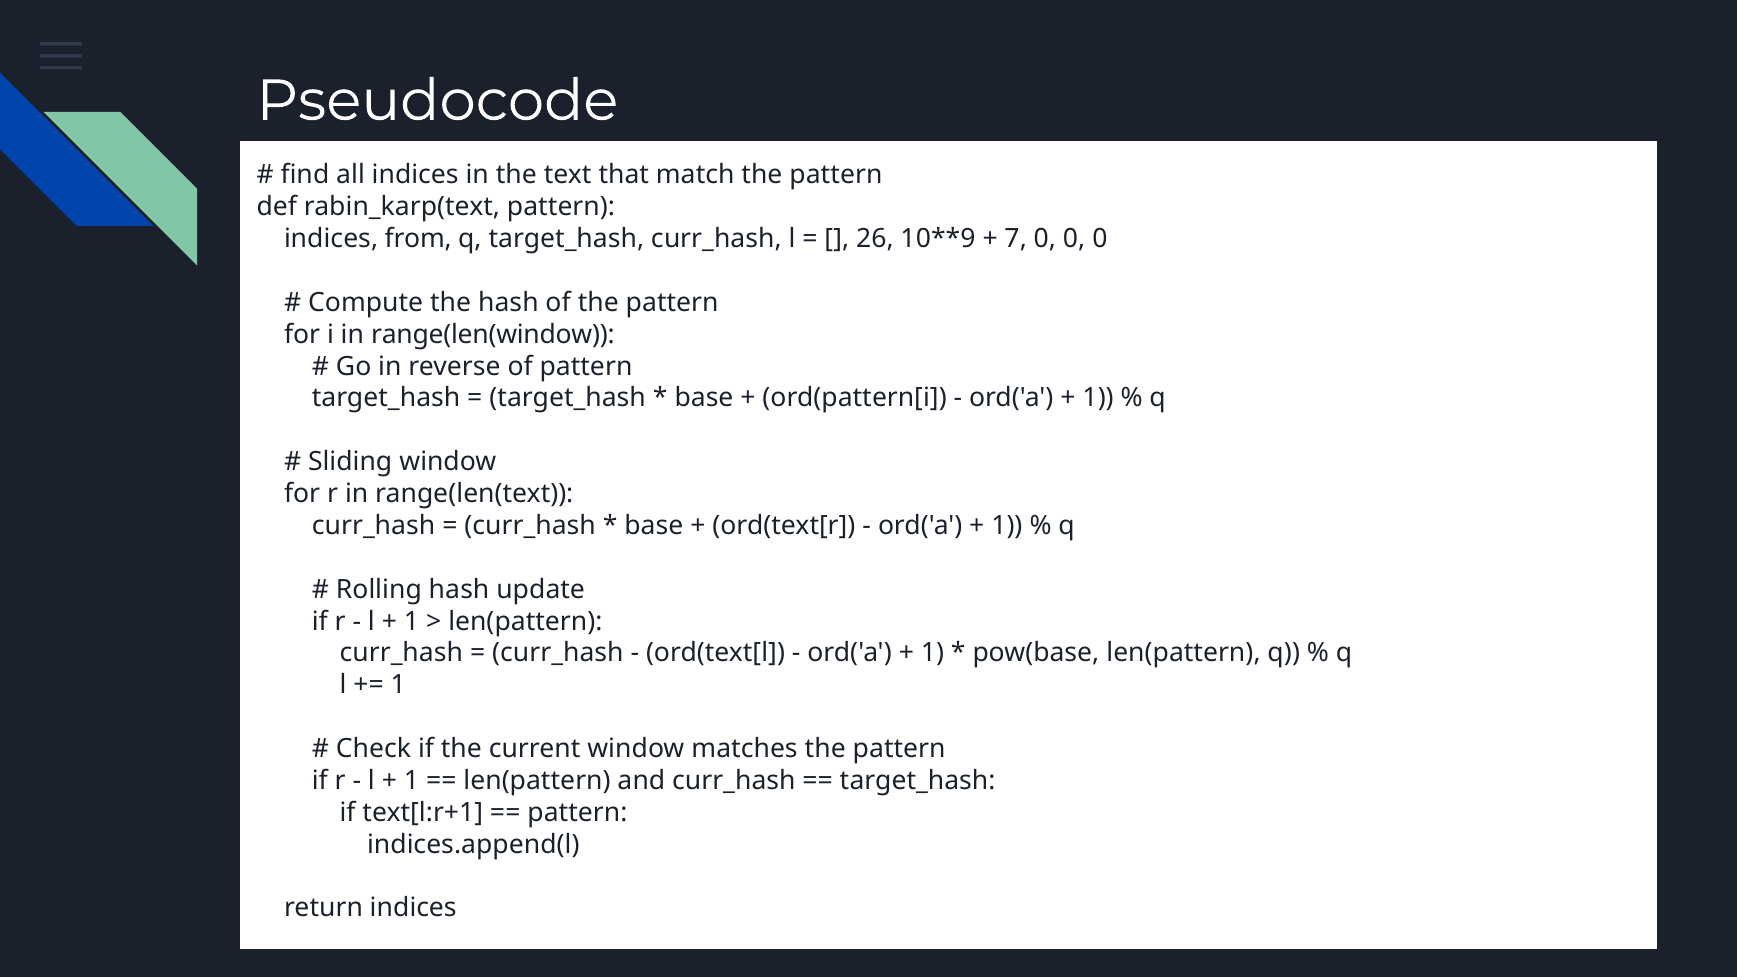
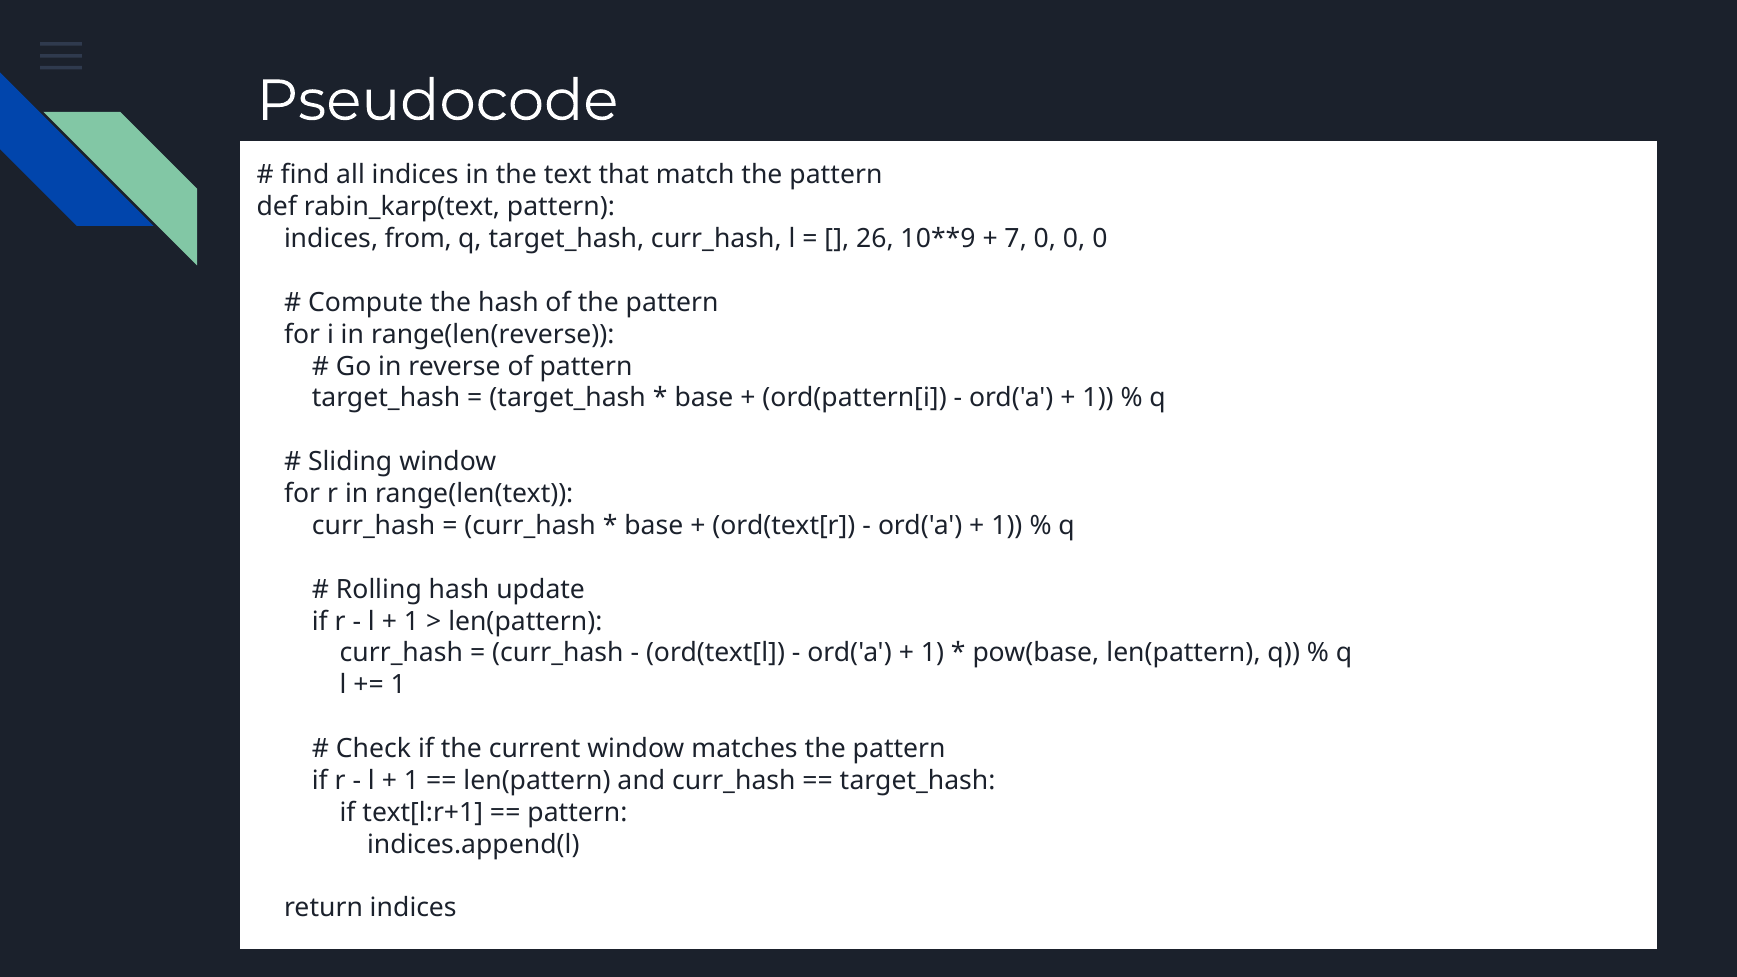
range(len(window: range(len(window -> range(len(reverse
